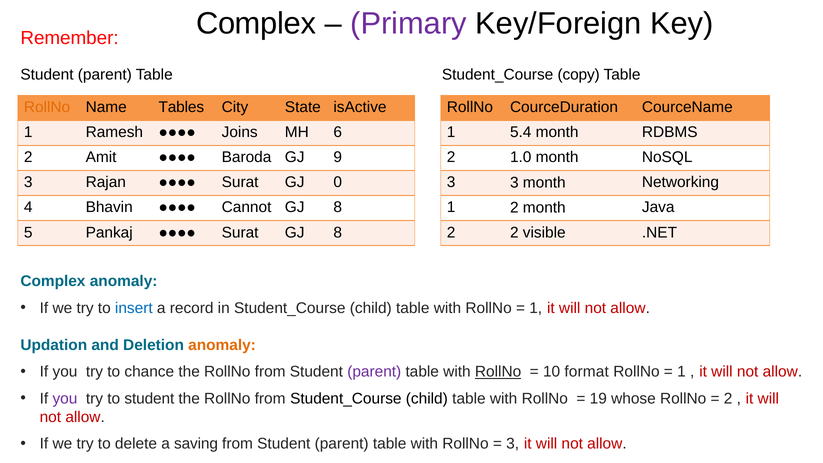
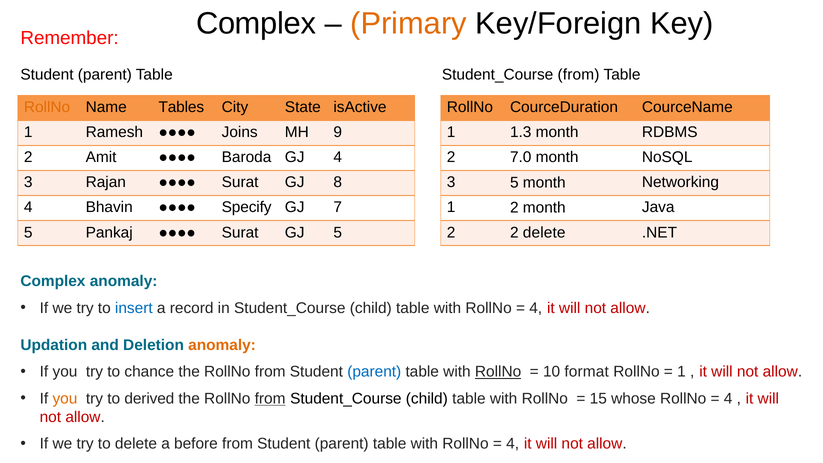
Primary colour: purple -> orange
Student_Course copy: copy -> from
6: 6 -> 9
5.4: 5.4 -> 1.3
GJ 9: 9 -> 4
1.0: 1.0 -> 7.0
0: 0 -> 8
3 3: 3 -> 5
Cannot: Cannot -> Specify
8 at (338, 207): 8 -> 7
Surat GJ 8: 8 -> 5
2 visible: visible -> delete
1 at (536, 308): 1 -> 4
parent at (374, 372) colour: purple -> blue
you at (65, 399) colour: purple -> orange
to student: student -> derived
from at (270, 399) underline: none -> present
19: 19 -> 15
2 at (728, 399): 2 -> 4
saving: saving -> before
3 at (513, 444): 3 -> 4
